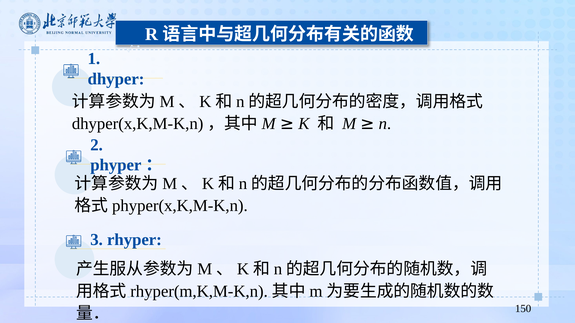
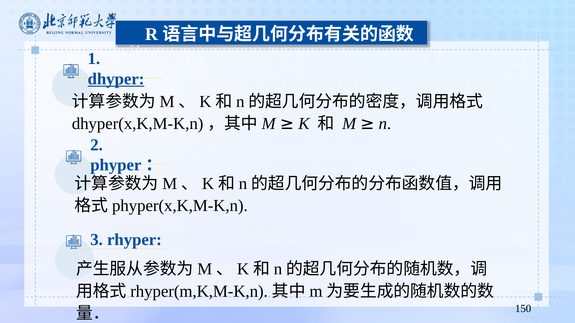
dhyper underline: none -> present
